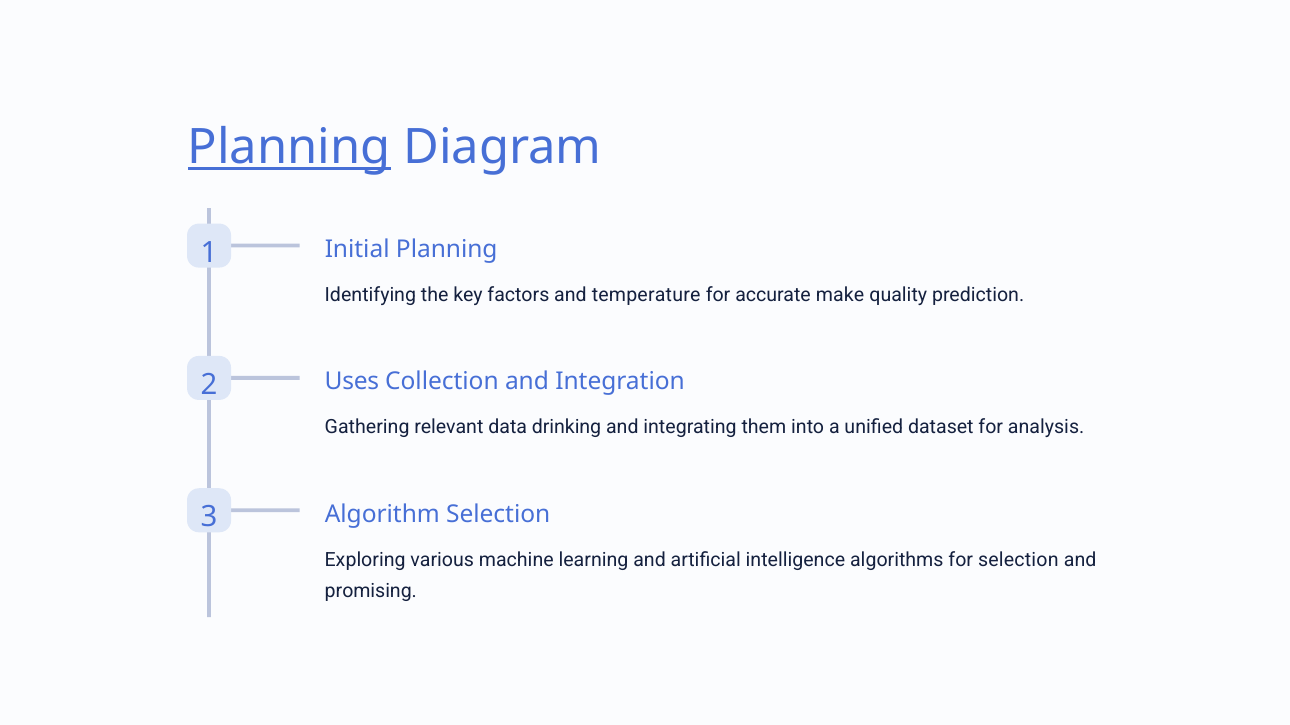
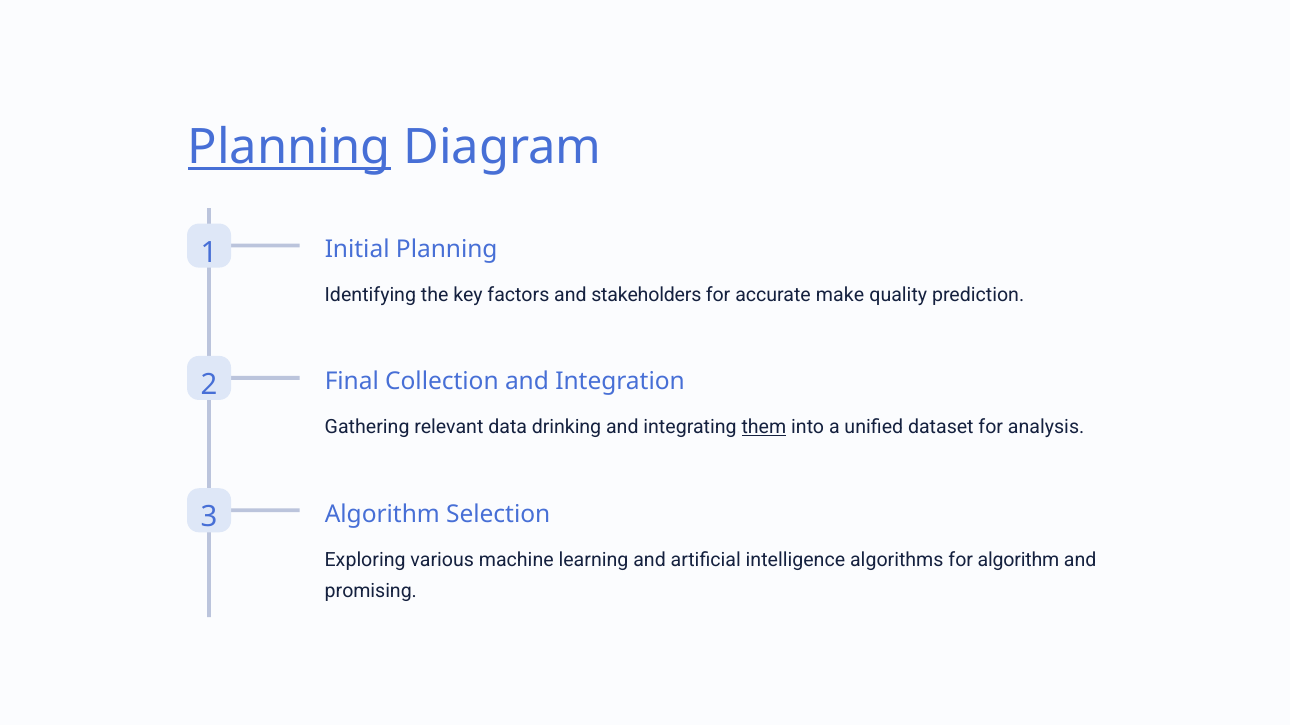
temperature: temperature -> stakeholders
Uses: Uses -> Final
them underline: none -> present
for selection: selection -> algorithm
